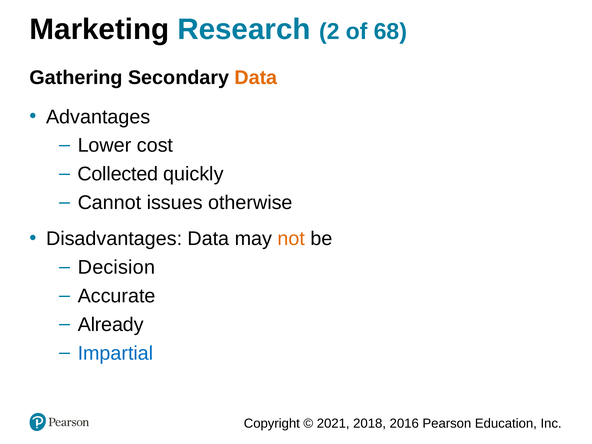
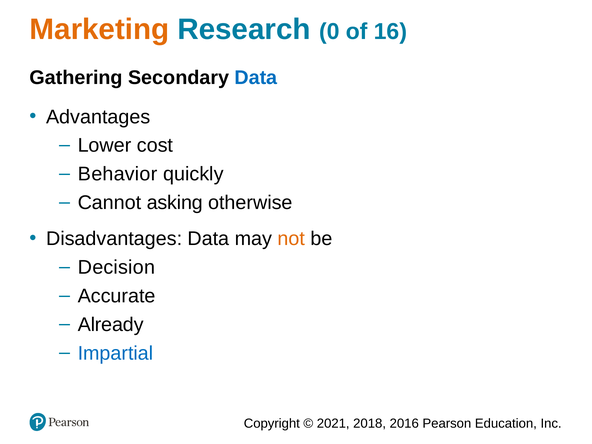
Marketing colour: black -> orange
2: 2 -> 0
68: 68 -> 16
Data at (256, 78) colour: orange -> blue
Collected: Collected -> Behavior
issues: issues -> asking
